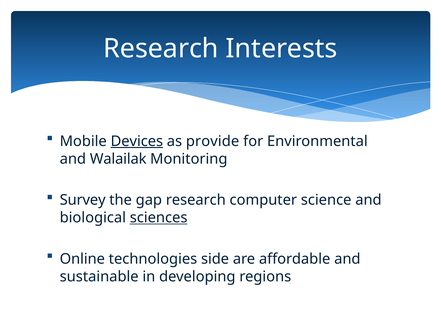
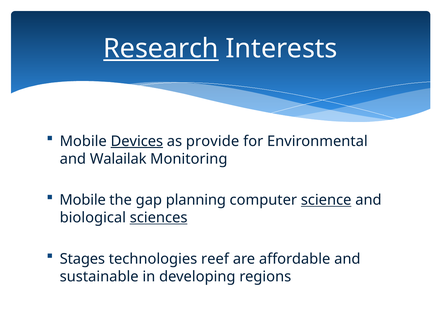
Research at (161, 48) underline: none -> present
Survey at (83, 200): Survey -> Mobile
gap research: research -> planning
science underline: none -> present
Online: Online -> Stages
side: side -> reef
